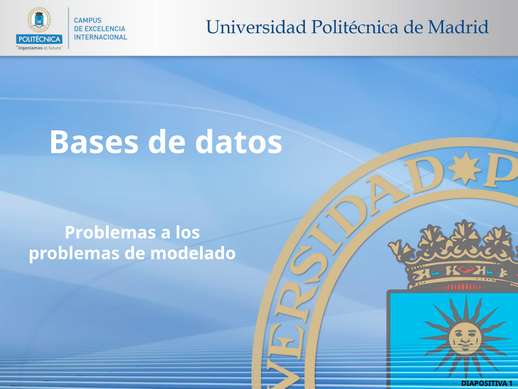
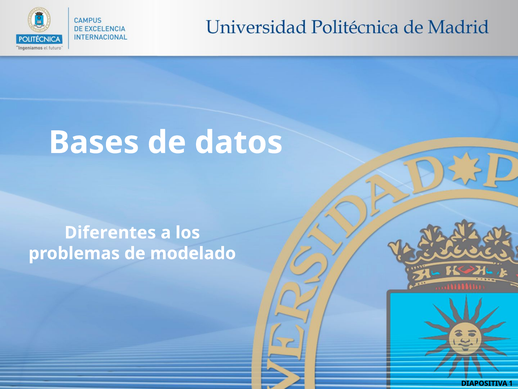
Problemas at (110, 232): Problemas -> Diferentes
